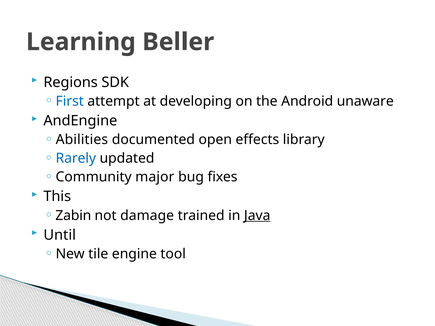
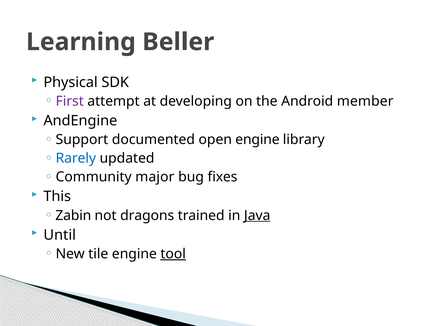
Regions: Regions -> Physical
First colour: blue -> purple
unaware: unaware -> member
Abilities: Abilities -> Support
open effects: effects -> engine
damage: damage -> dragons
tool underline: none -> present
